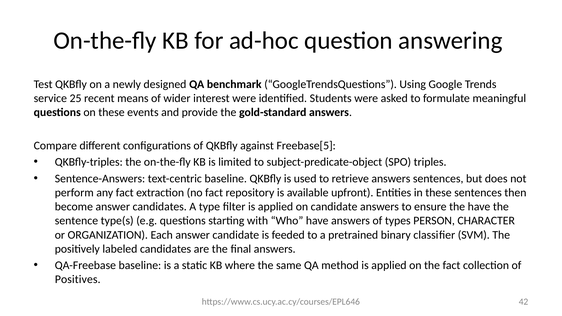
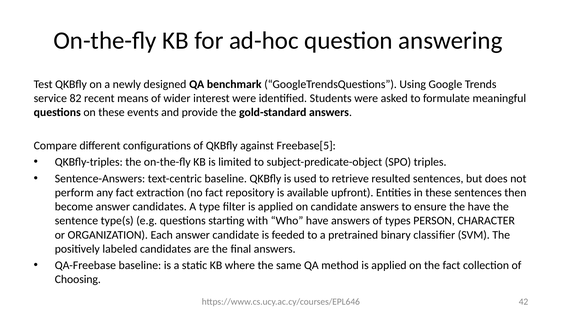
25: 25 -> 82
retrieve answers: answers -> resulted
Positives: Positives -> Choosing
